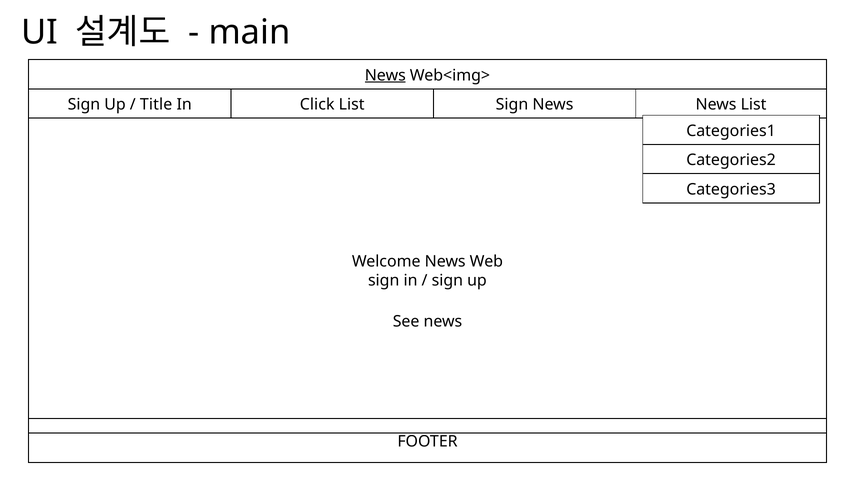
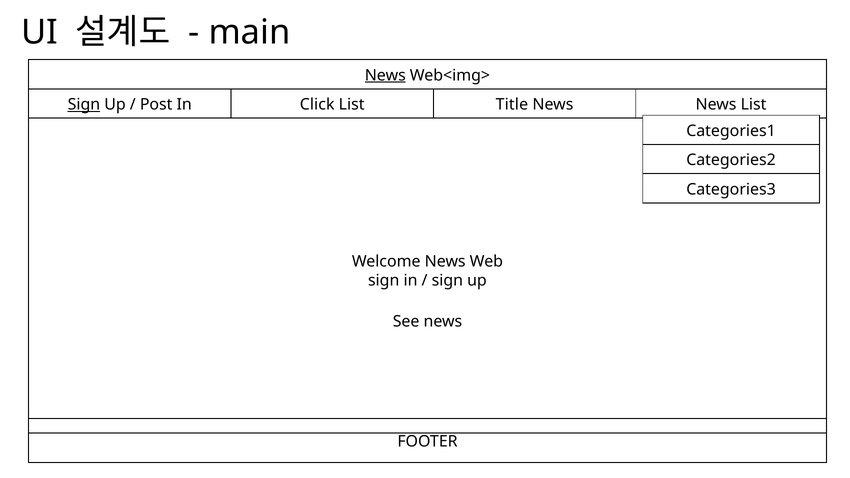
Sign at (84, 105) underline: none -> present
Title: Title -> Post
List Sign: Sign -> Title
